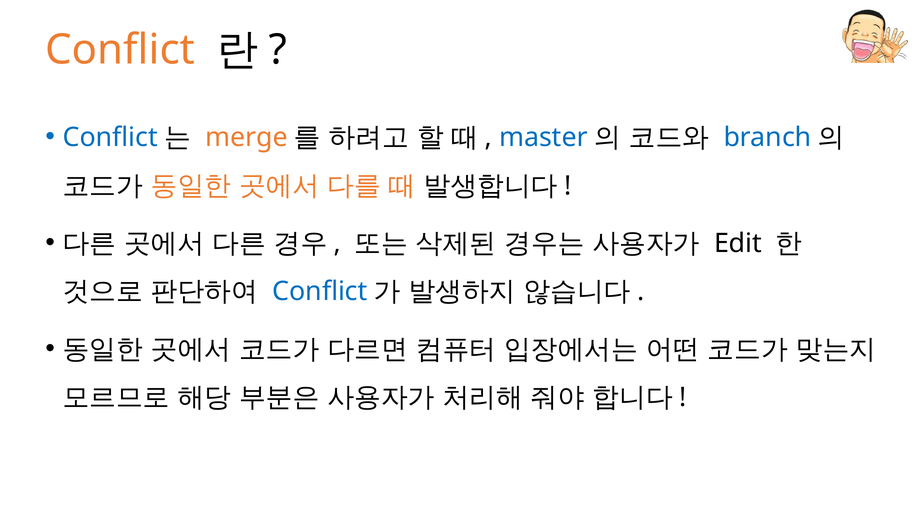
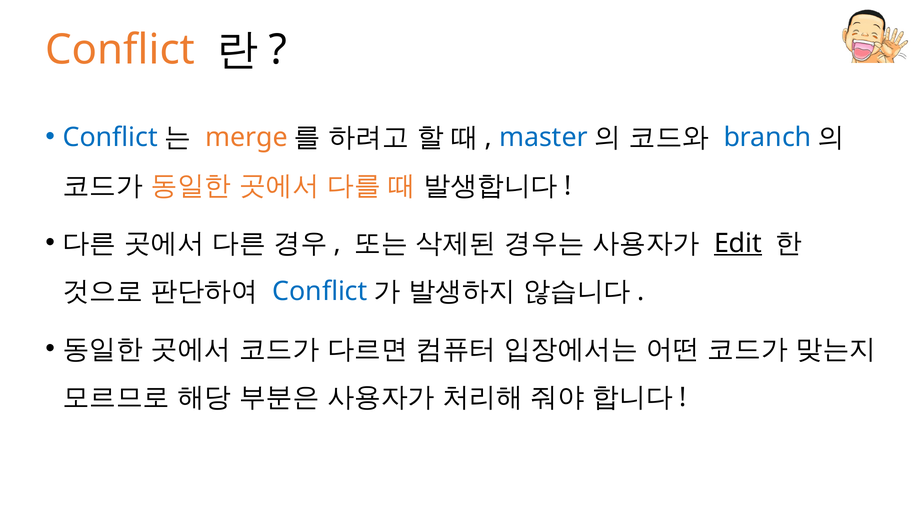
Edit underline: none -> present
